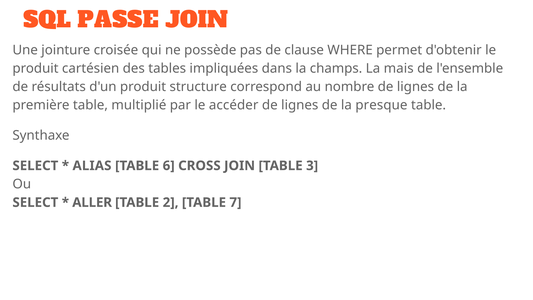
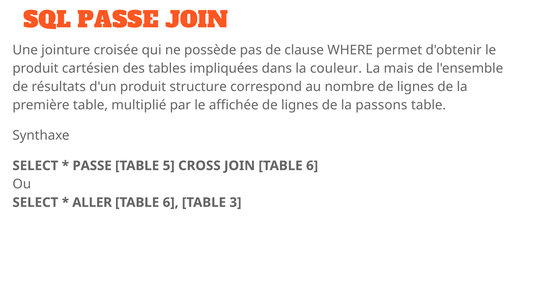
champs: champs -> couleur
accéder: accéder -> affichée
presque: presque -> passons
ALIAS at (92, 166): ALIAS -> PASSE
6: 6 -> 5
JOIN TABLE 3: 3 -> 6
2 at (171, 202): 2 -> 6
7: 7 -> 3
